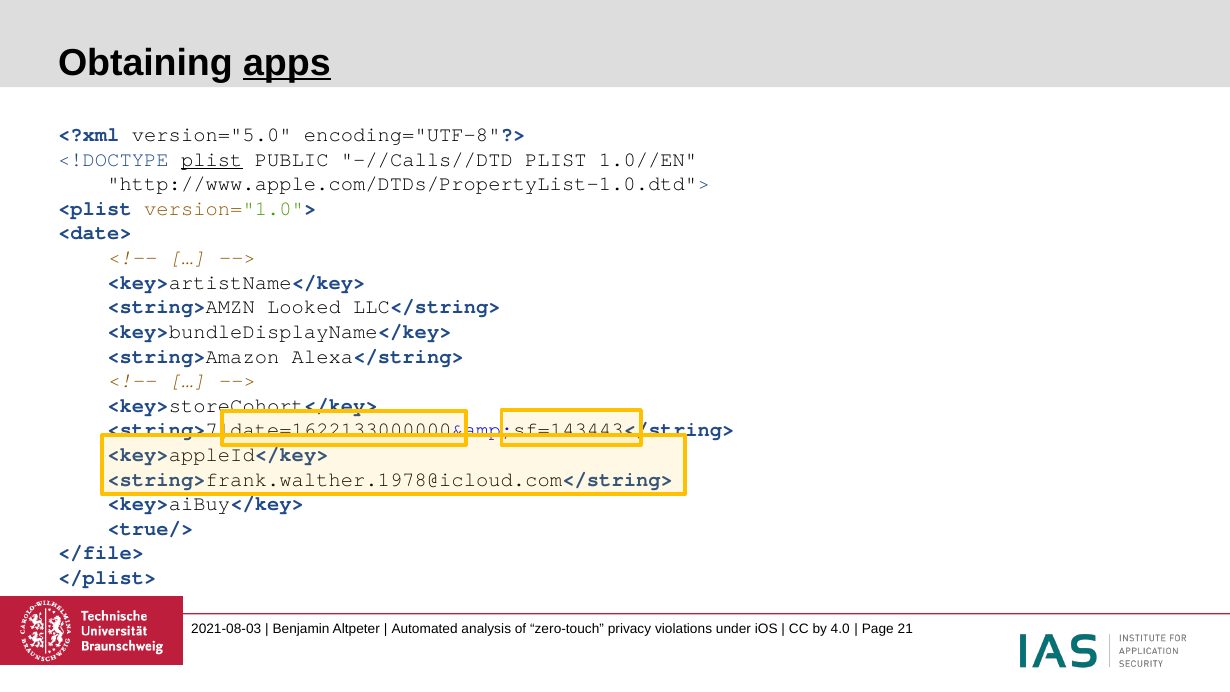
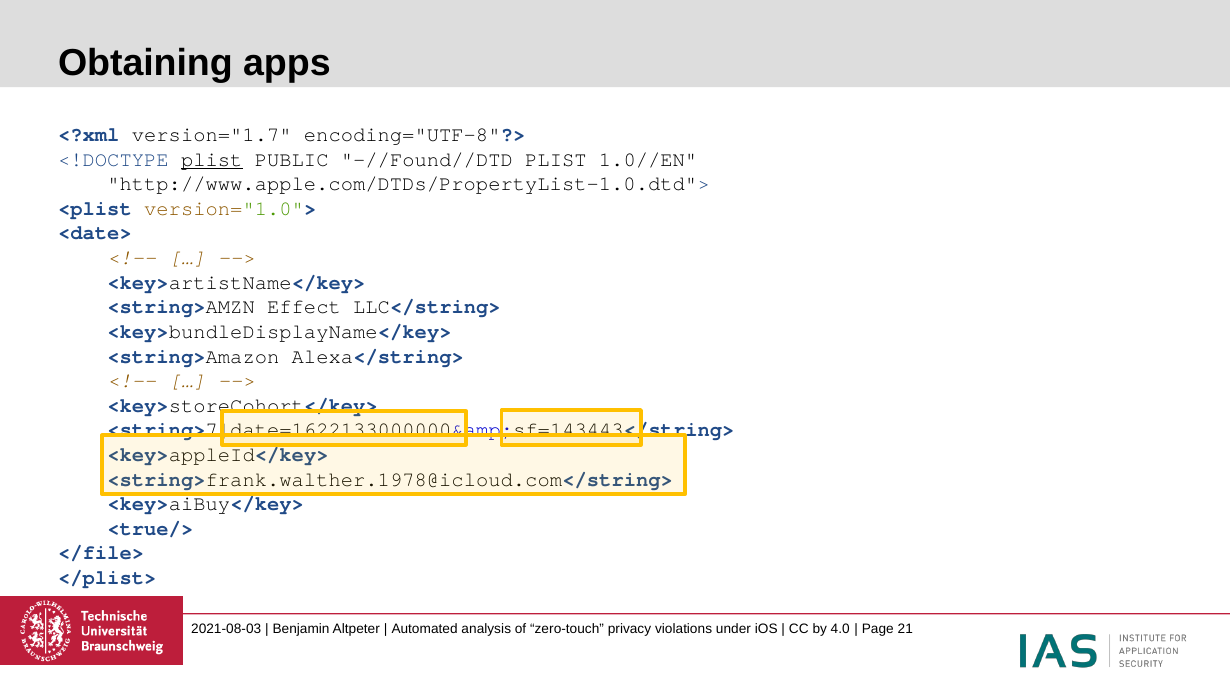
apps underline: present -> none
version="5.0: version="5.0 -> version="1.7
-//Calls//DTD: -//Calls//DTD -> -//Found//DTD
Looked: Looked -> Effect
